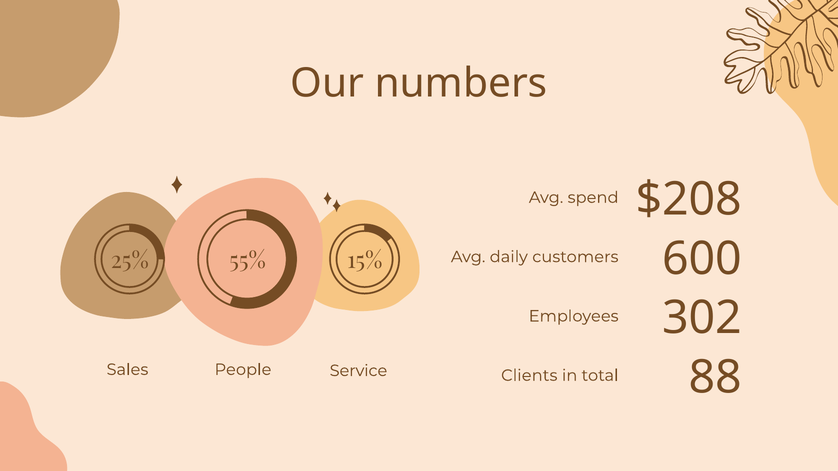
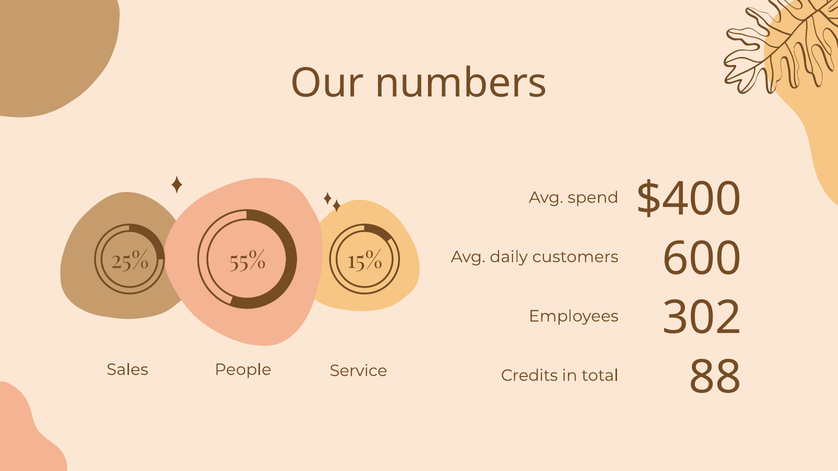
$208: $208 -> $400
Clients: Clients -> Credits
